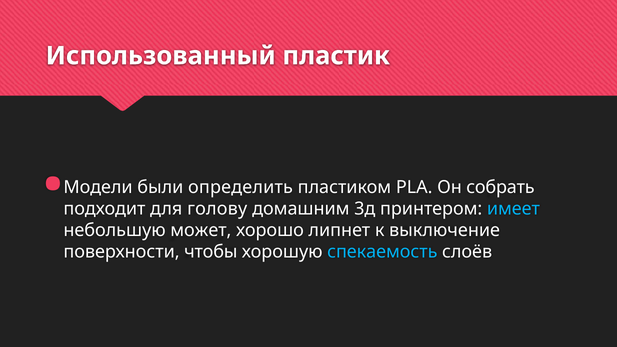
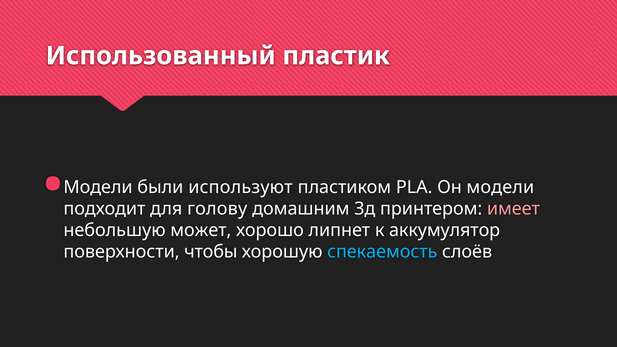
определить: определить -> используют
Он собрать: собрать -> модели
имеет colour: light blue -> pink
выключение: выключение -> аккумулятор
